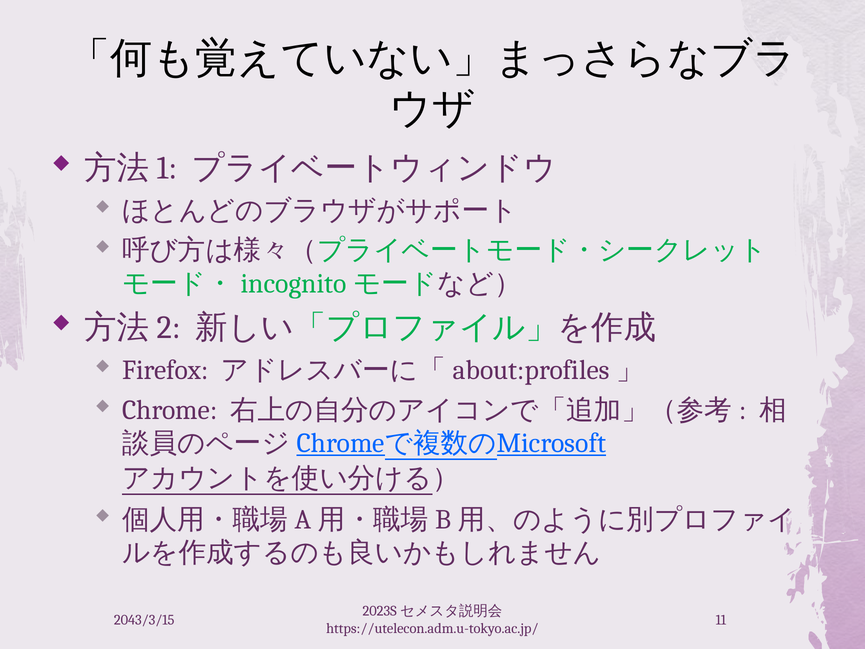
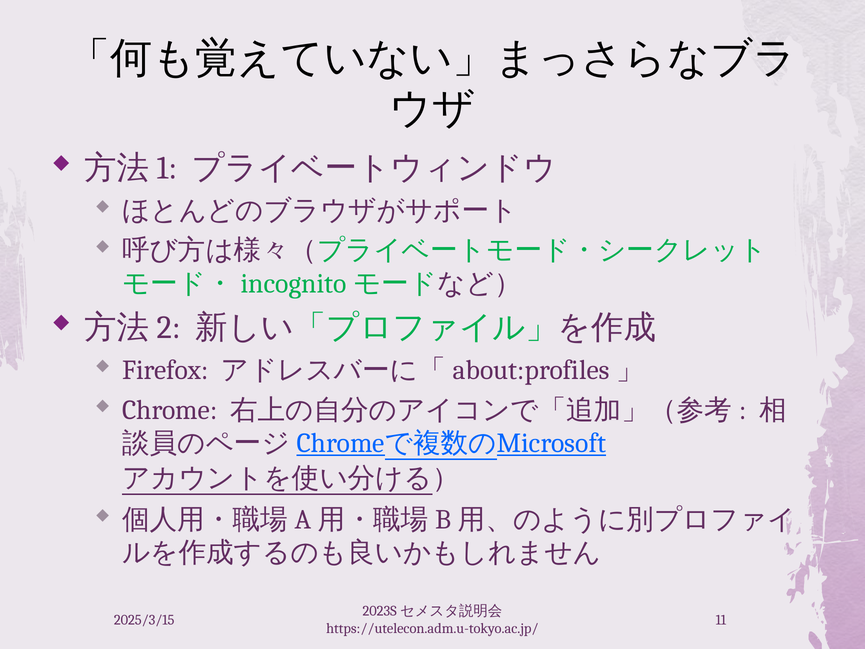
2043/3/15: 2043/3/15 -> 2025/3/15
